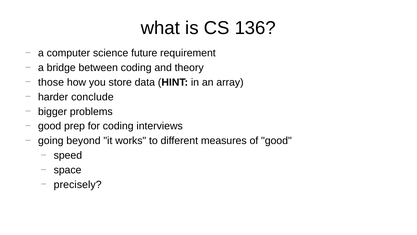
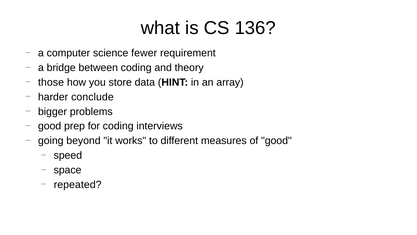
future: future -> fewer
precisely: precisely -> repeated
